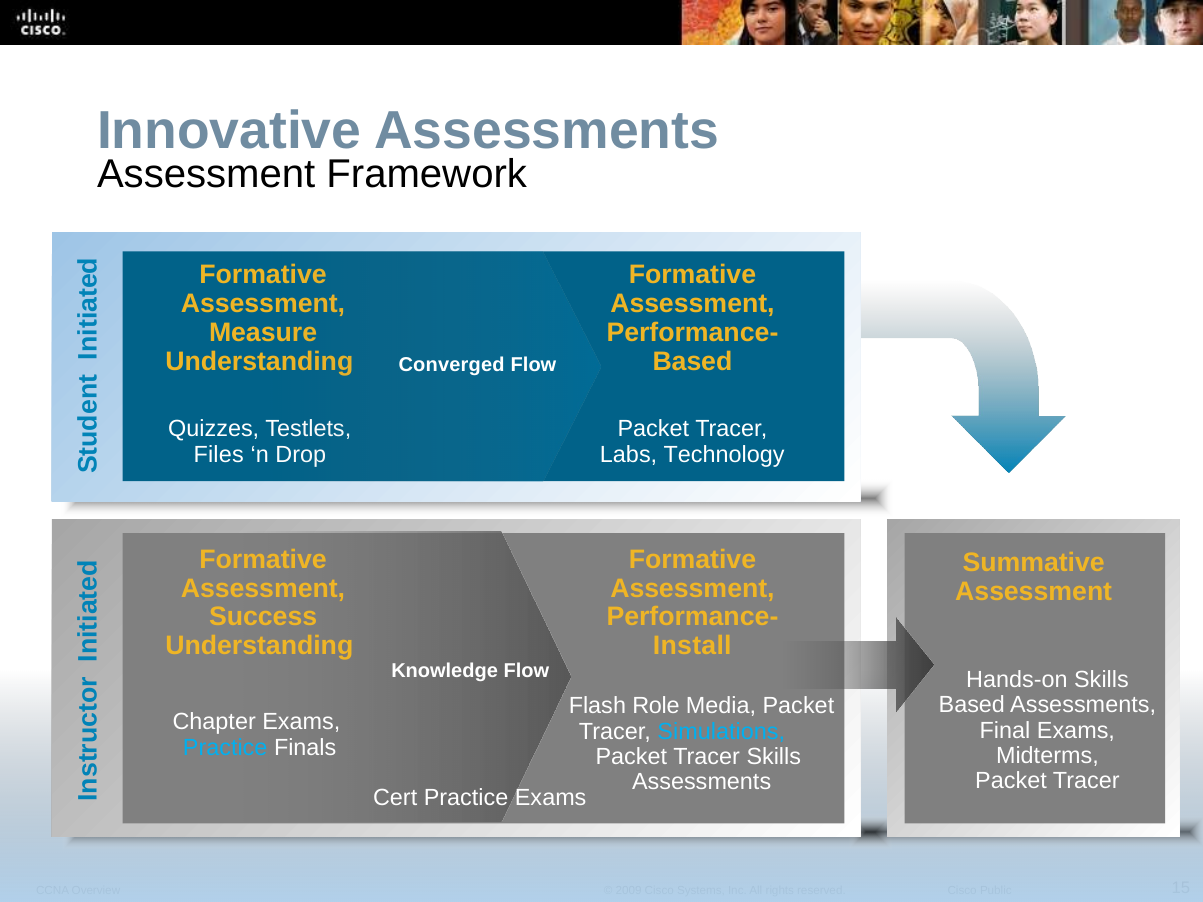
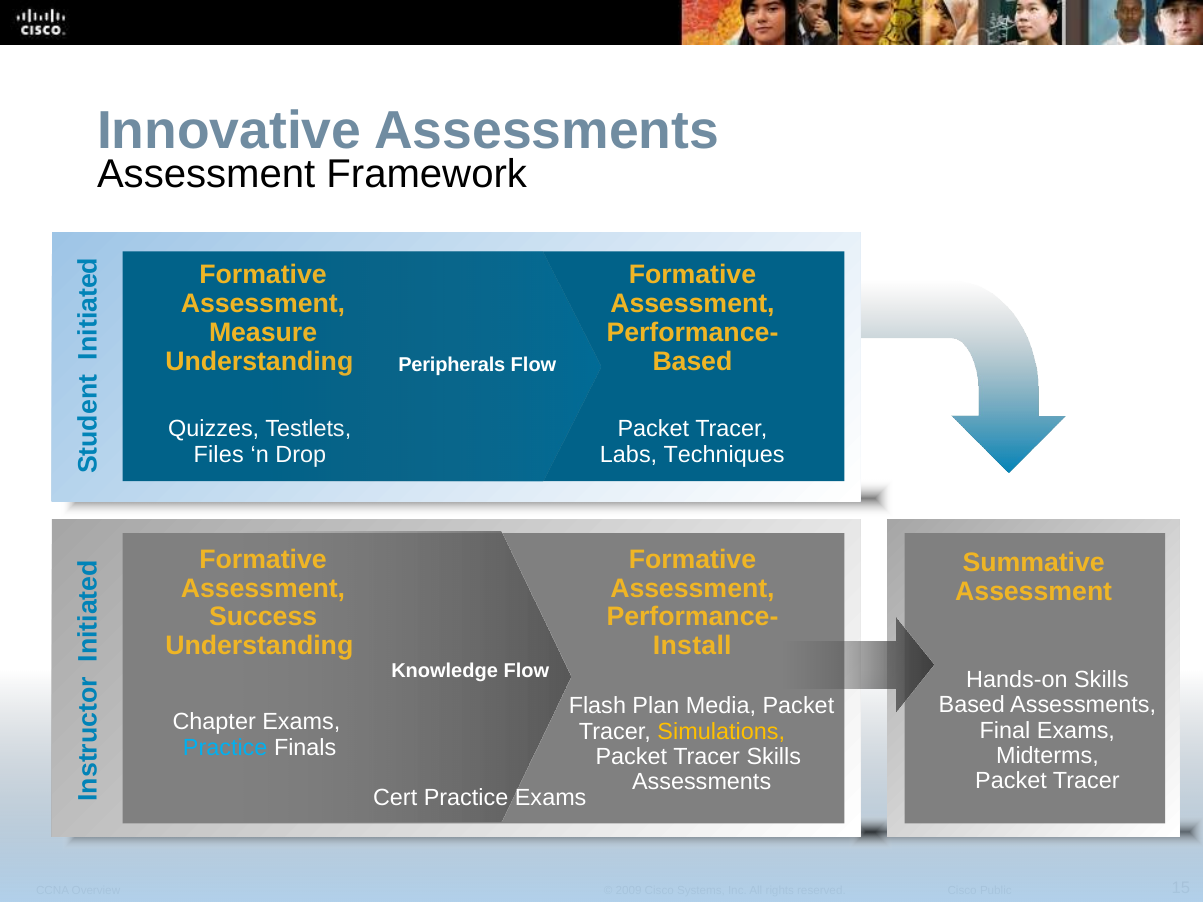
Converged: Converged -> Peripherals
Technology: Technology -> Techniques
Role: Role -> Plan
Simulations colour: light blue -> yellow
